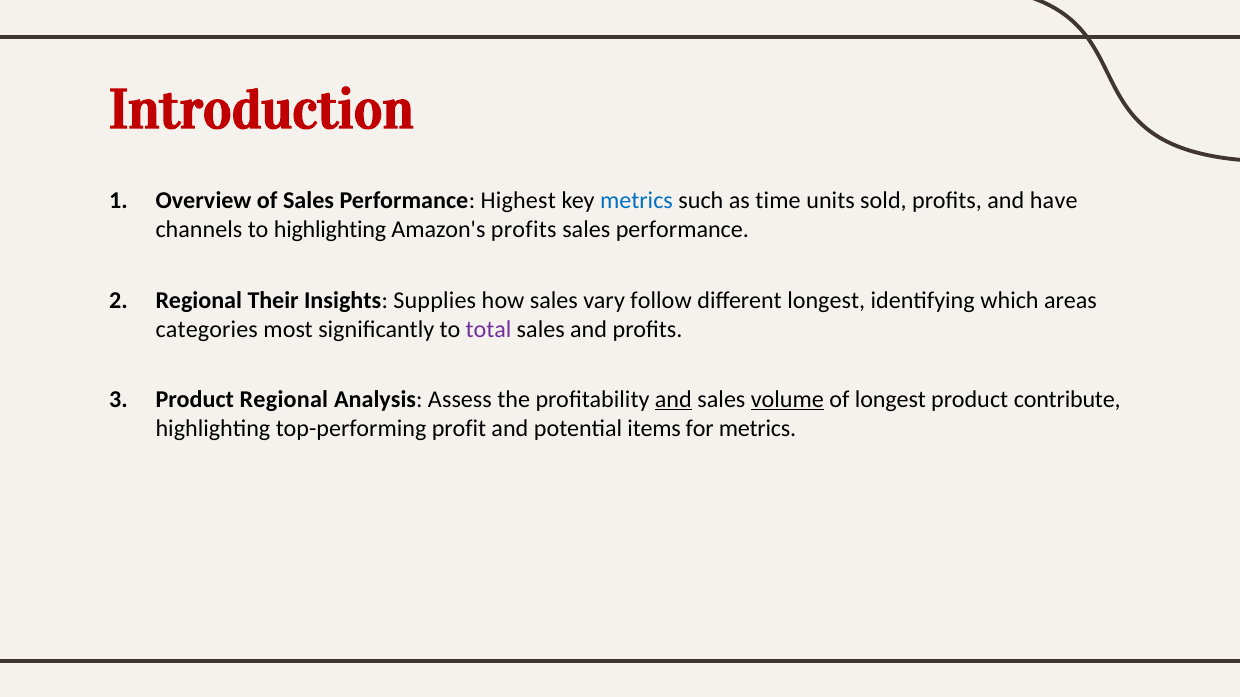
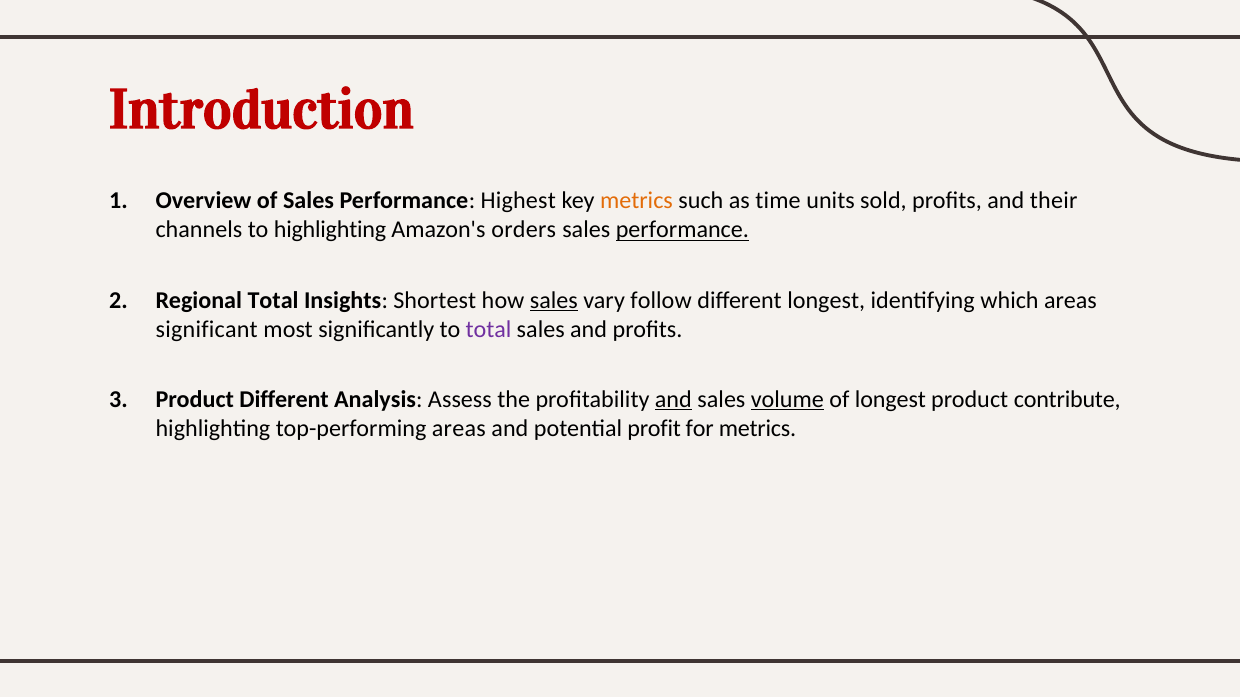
metrics at (636, 201) colour: blue -> orange
have: have -> their
Amazon's profits: profits -> orders
performance at (682, 230) underline: none -> present
Regional Their: Their -> Total
Supplies: Supplies -> Shortest
sales at (554, 300) underline: none -> present
categories: categories -> significant
Product Regional: Regional -> Different
top-performing profit: profit -> areas
items: items -> profit
